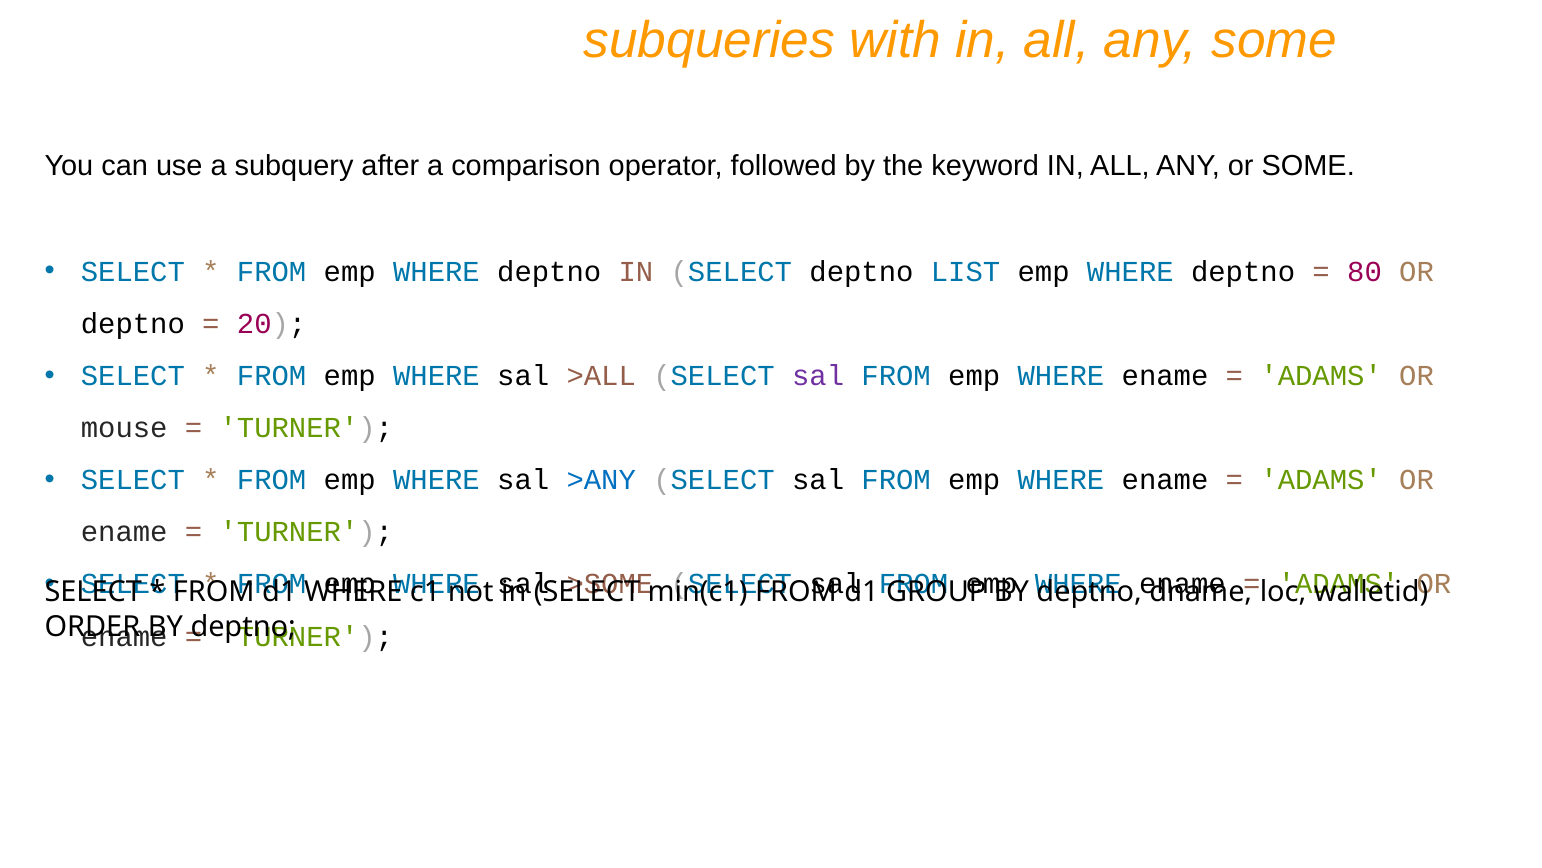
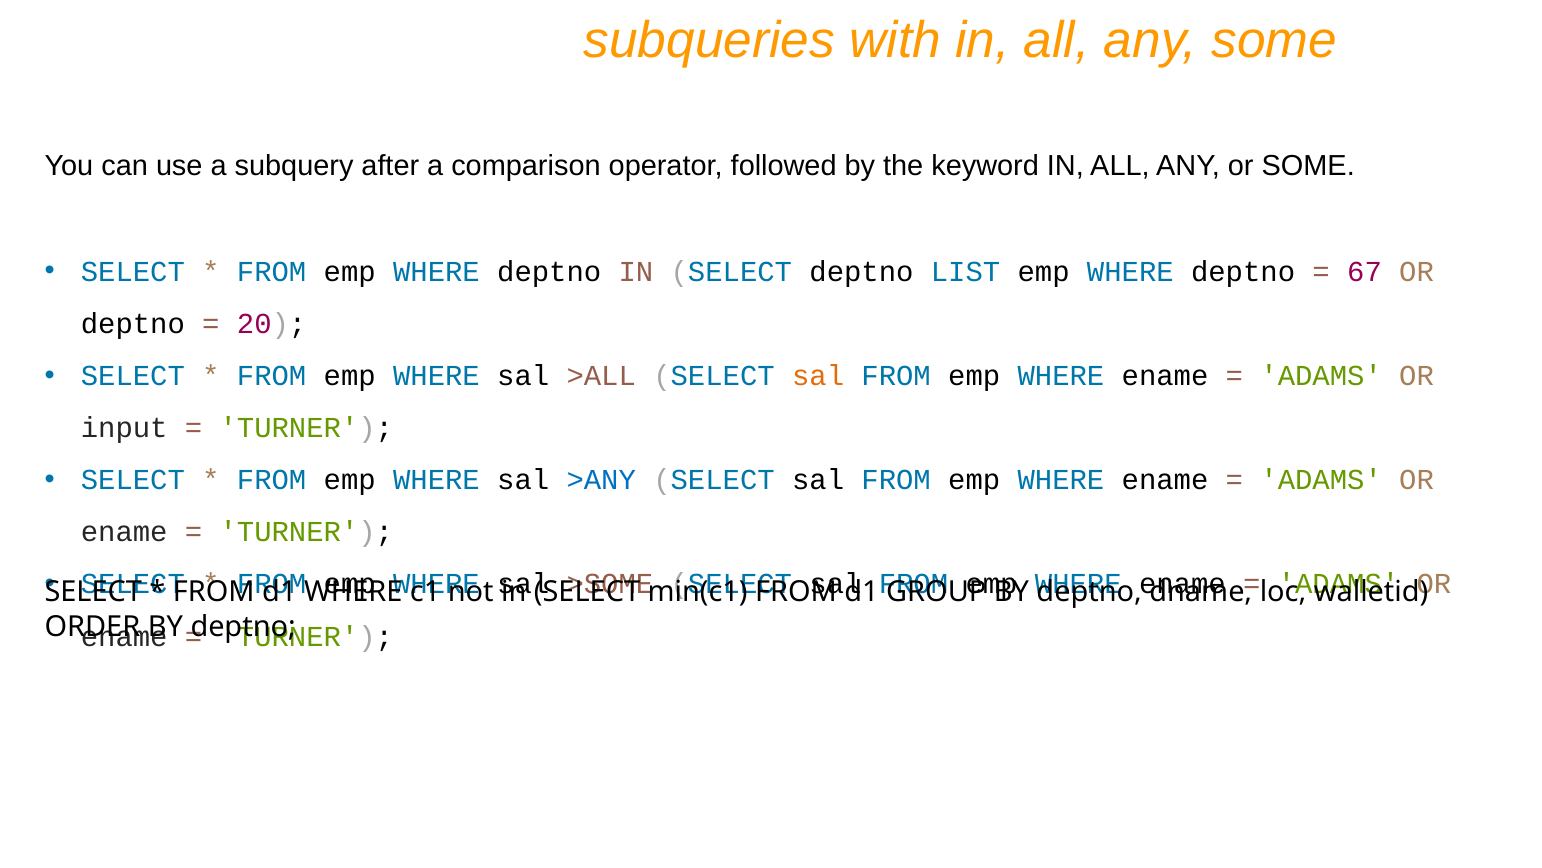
80: 80 -> 67
sal at (818, 376) colour: purple -> orange
mouse: mouse -> input
